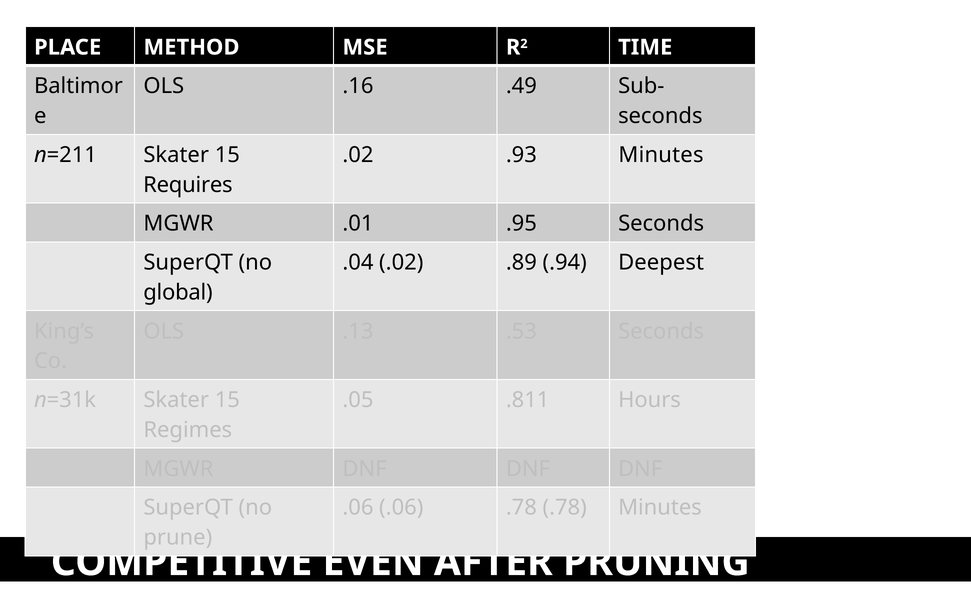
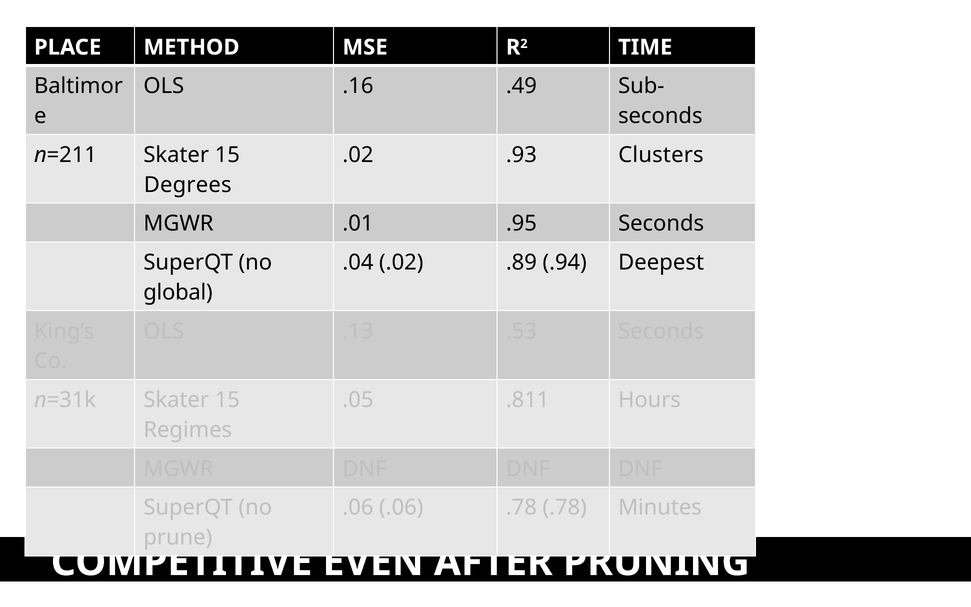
.93 Minutes: Minutes -> Clusters
Requires: Requires -> Degrees
